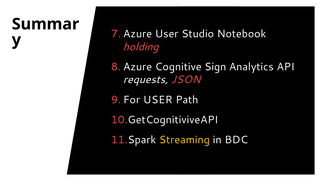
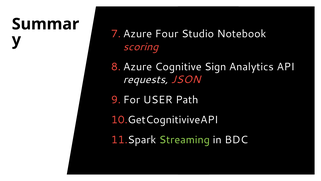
User at (167, 34): User -> Four
holding: holding -> scoring
Streaming colour: yellow -> light green
